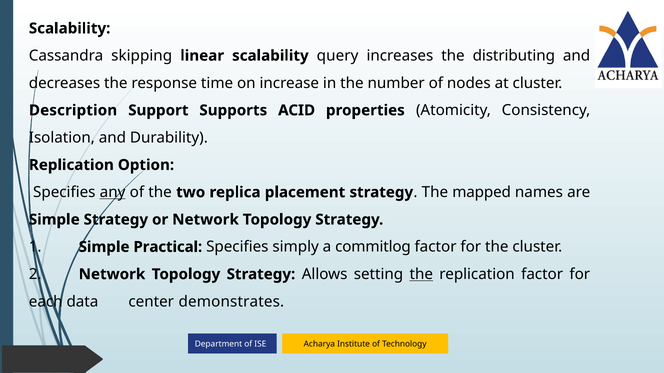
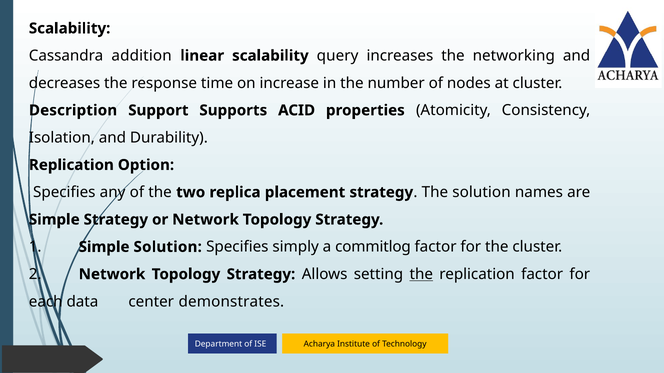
skipping: skipping -> addition
distributing: distributing -> networking
any underline: present -> none
The mapped: mapped -> solution
Simple Practical: Practical -> Solution
